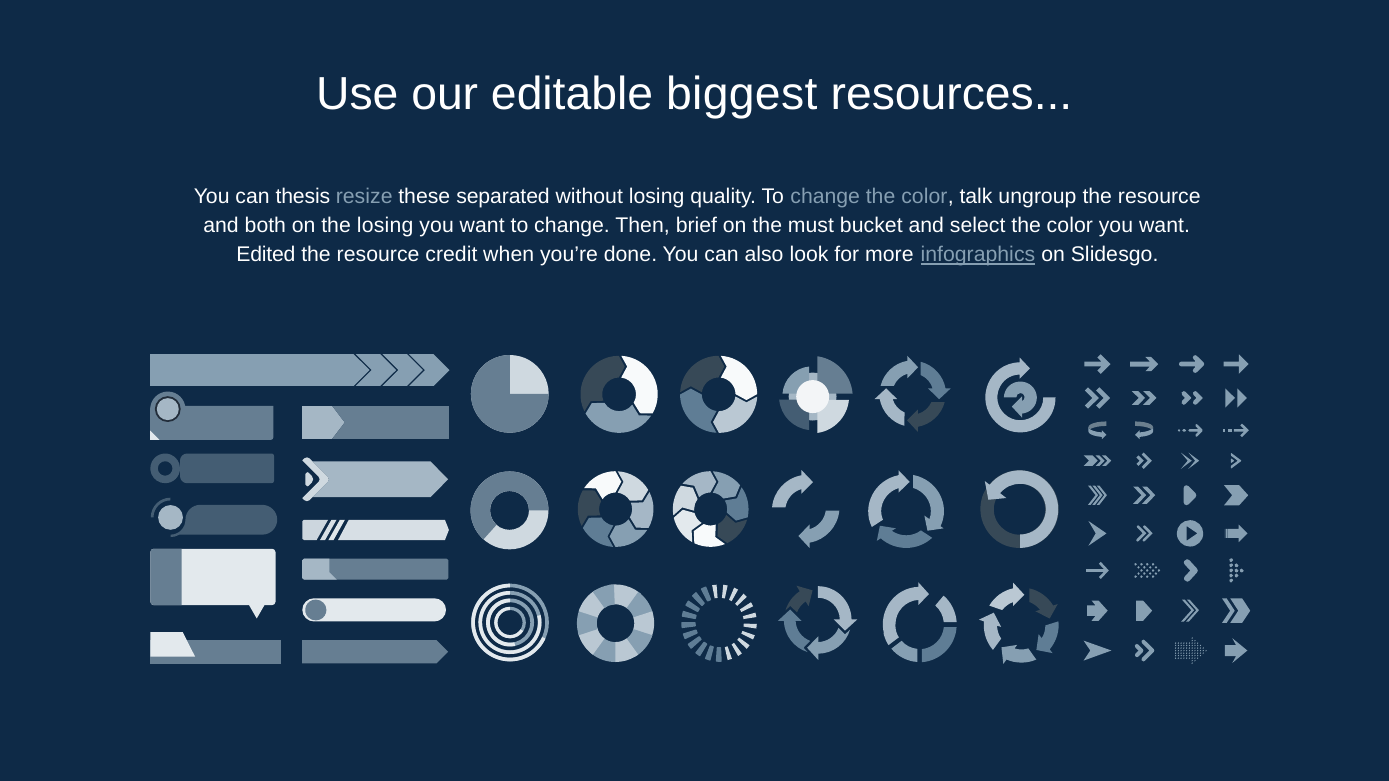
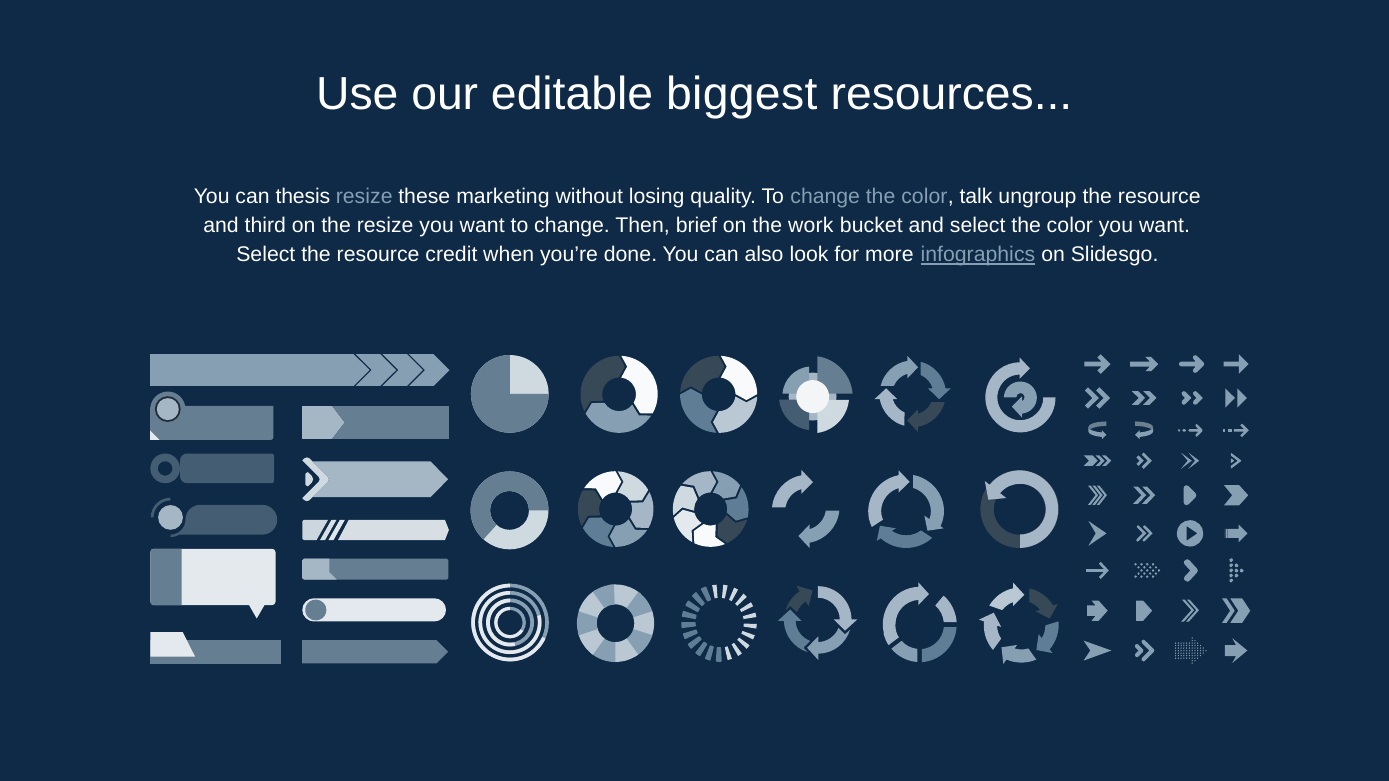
separated: separated -> marketing
both: both -> third
the losing: losing -> resize
must: must -> work
Edited at (266, 255): Edited -> Select
